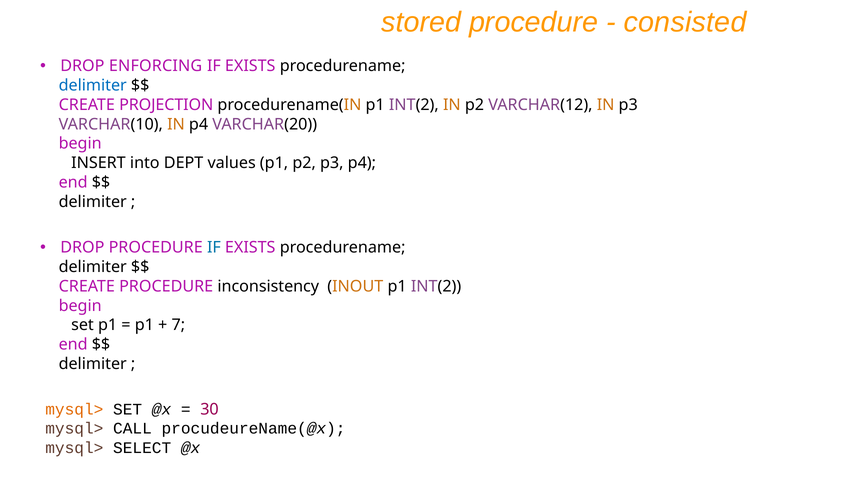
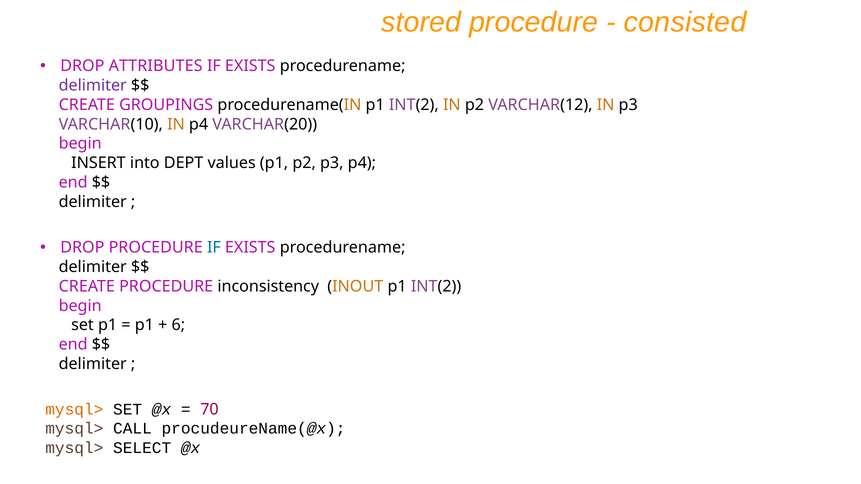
ENFORCING: ENFORCING -> ATTRIBUTES
delimiter at (93, 86) colour: blue -> purple
PROJECTION: PROJECTION -> GROUPINGS
7: 7 -> 6
30: 30 -> 70
